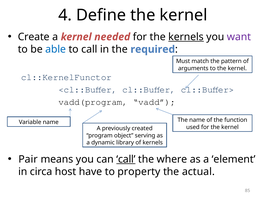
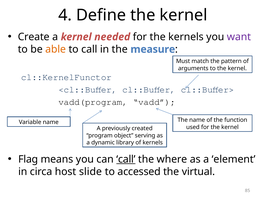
kernels at (186, 37) underline: present -> none
able colour: blue -> orange
required: required -> measure
Pair: Pair -> Flag
have: have -> slide
property: property -> accessed
actual: actual -> virtual
